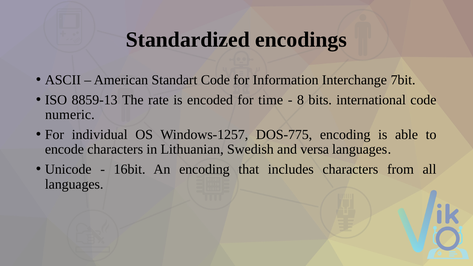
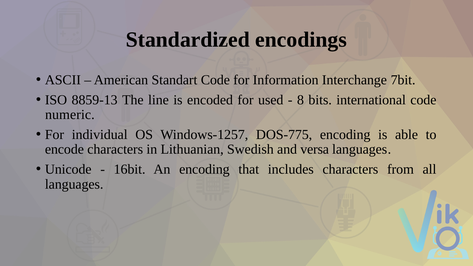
rate: rate -> line
time: time -> used
